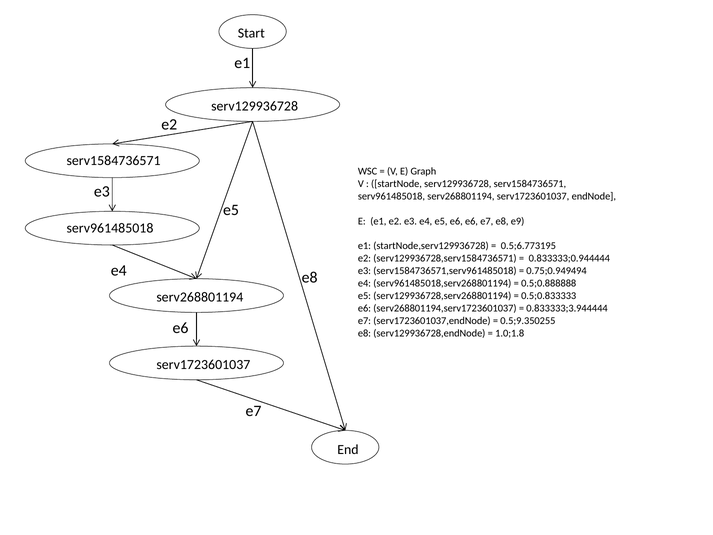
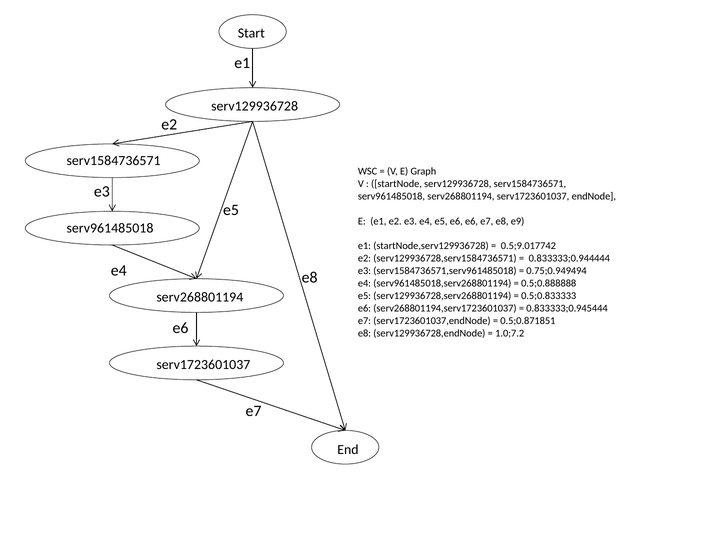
0.5;6.773195: 0.5;6.773195 -> 0.5;9.017742
0.833333;3.944444: 0.833333;3.944444 -> 0.833333;0.945444
0.5;9.350255: 0.5;9.350255 -> 0.5;0.871851
1.0;1.8: 1.0;1.8 -> 1.0;7.2
